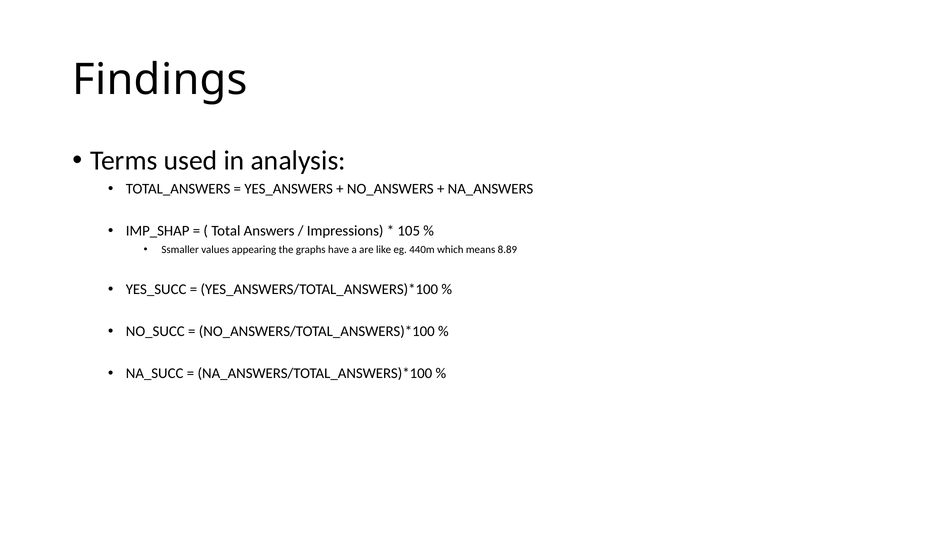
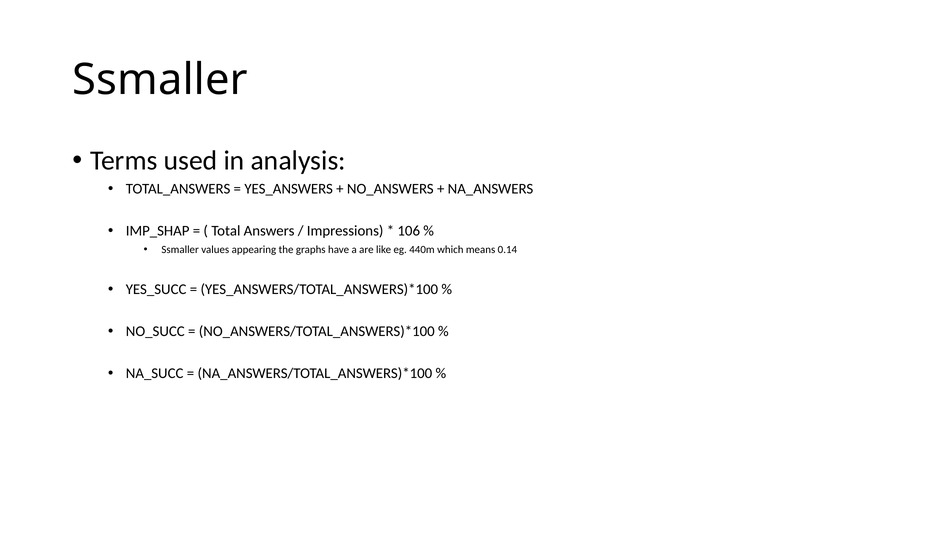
Findings at (160, 80): Findings -> Ssmaller
105: 105 -> 106
8.89: 8.89 -> 0.14
